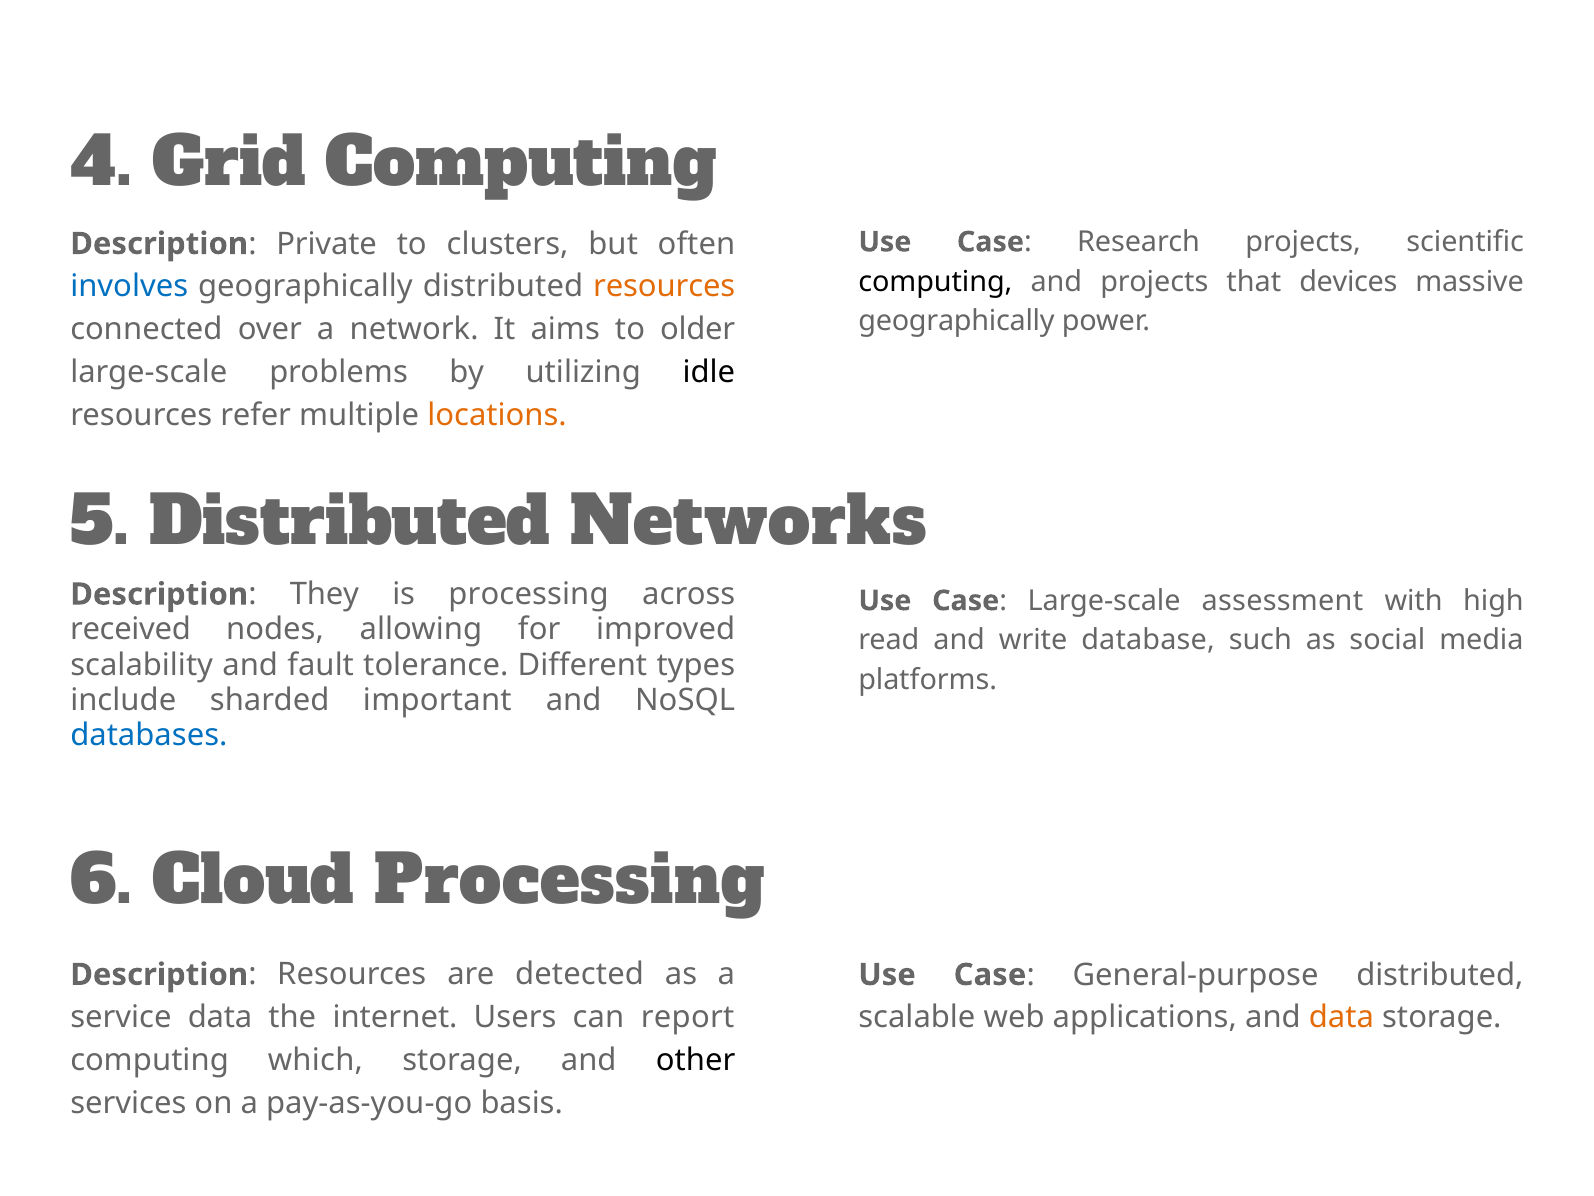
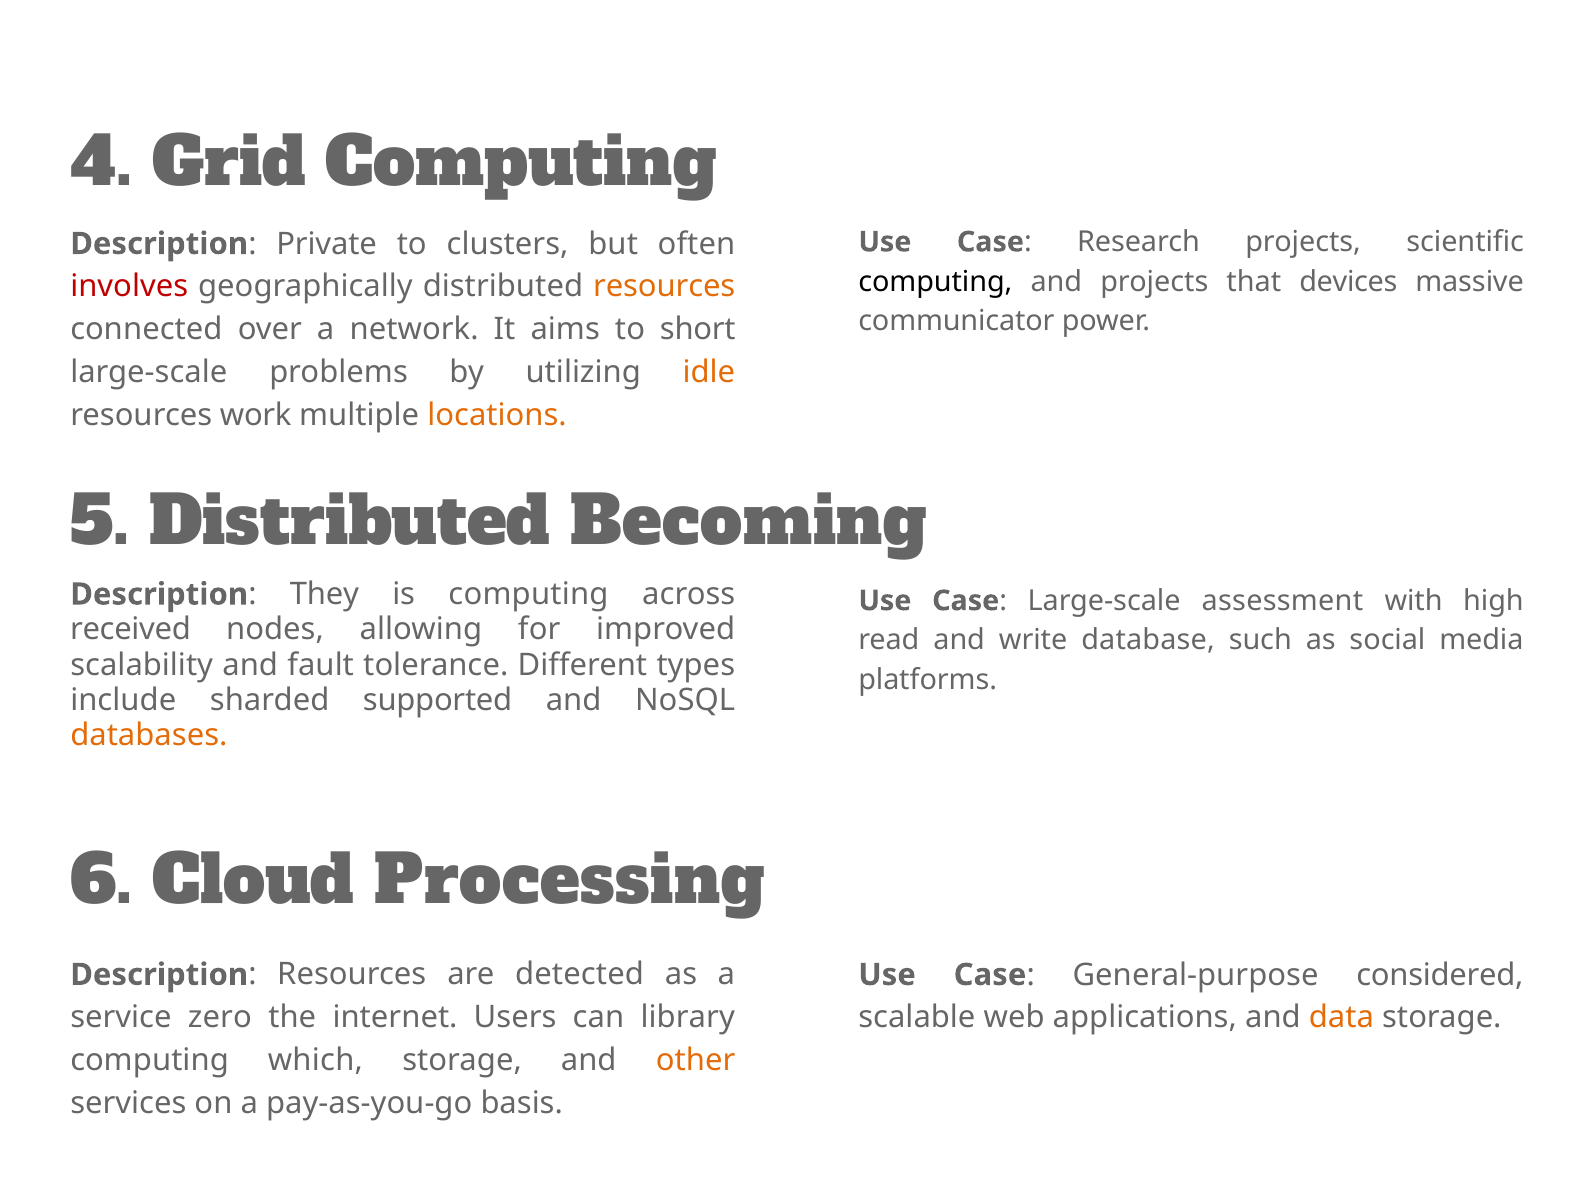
involves colour: blue -> red
geographically at (956, 321): geographically -> communicator
older: older -> short
idle colour: black -> orange
refer: refer -> work
Networks: Networks -> Becoming
is processing: processing -> computing
important: important -> supported
databases colour: blue -> orange
General-purpose distributed: distributed -> considered
service data: data -> zero
report: report -> library
other colour: black -> orange
